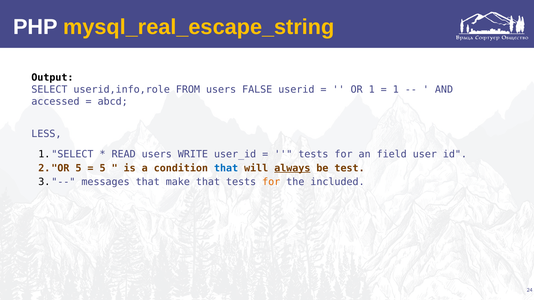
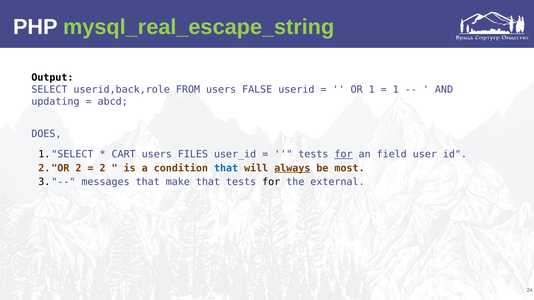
mysql_real_escape_string colour: yellow -> light green
userid,info,role: userid,info,role -> userid,back,role
accessed: accessed -> updating
LESS: LESS -> DOES
READ: READ -> CART
WRITE: WRITE -> FILES
for at (344, 154) underline: none -> present
5 at (78, 168): 5 -> 2
5 at (103, 168): 5 -> 2
test: test -> most
for at (271, 182) colour: orange -> black
included: included -> external
